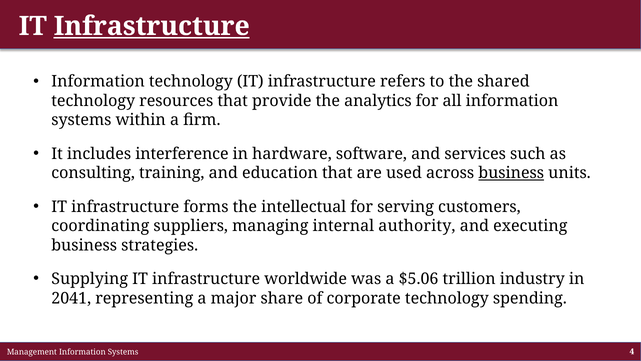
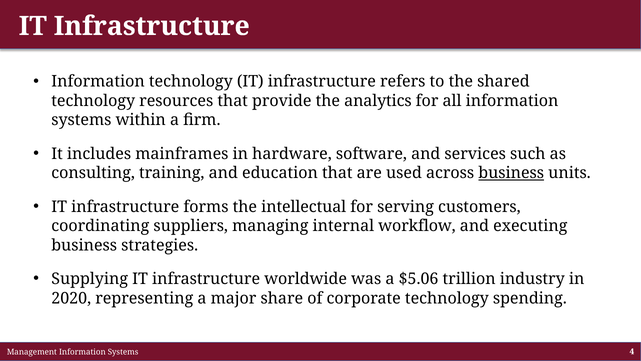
Infrastructure at (152, 26) underline: present -> none
interference: interference -> mainframes
authority: authority -> workflow
2041: 2041 -> 2020
